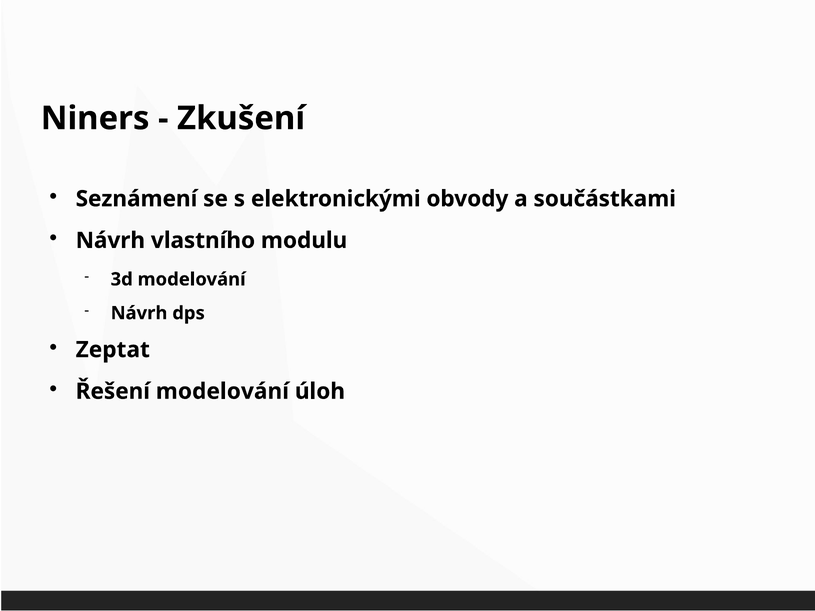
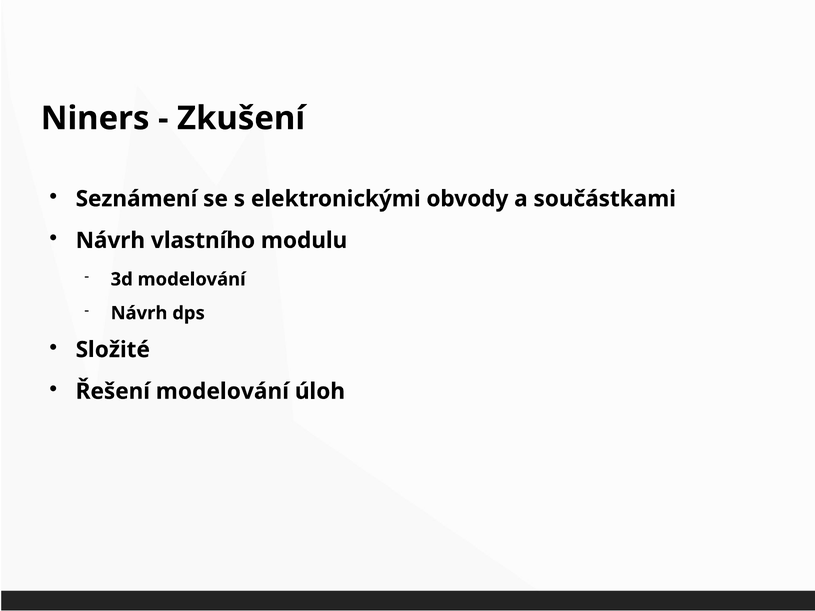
Zeptat: Zeptat -> Složité
